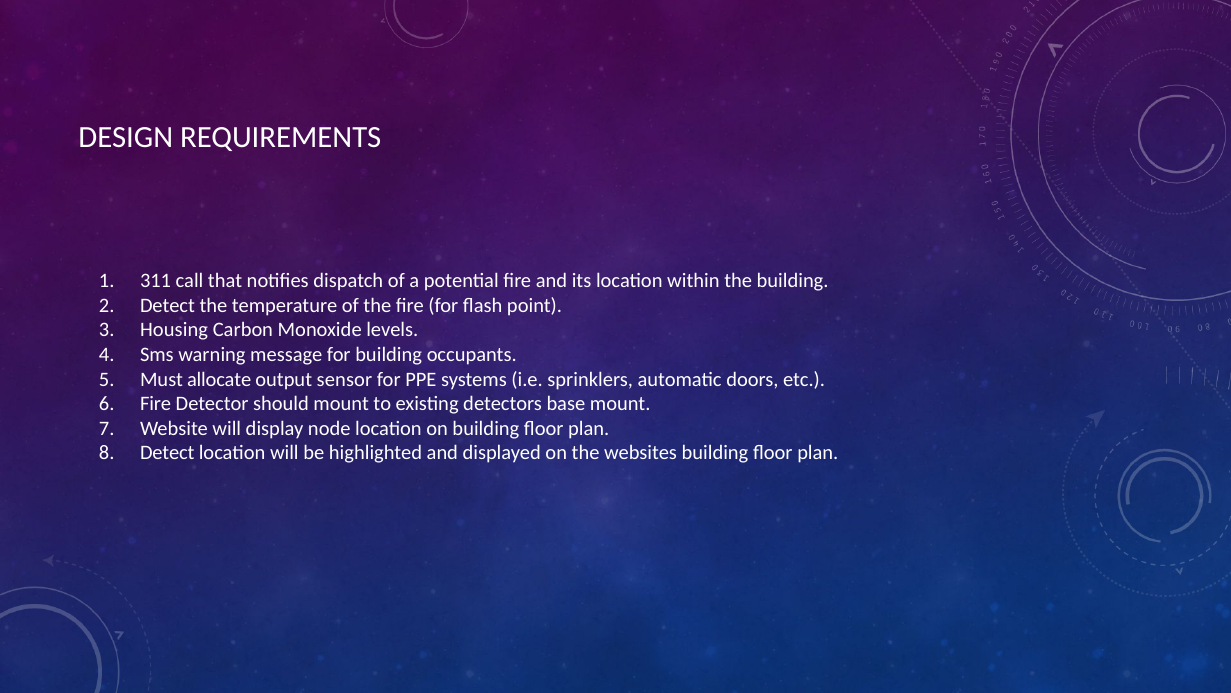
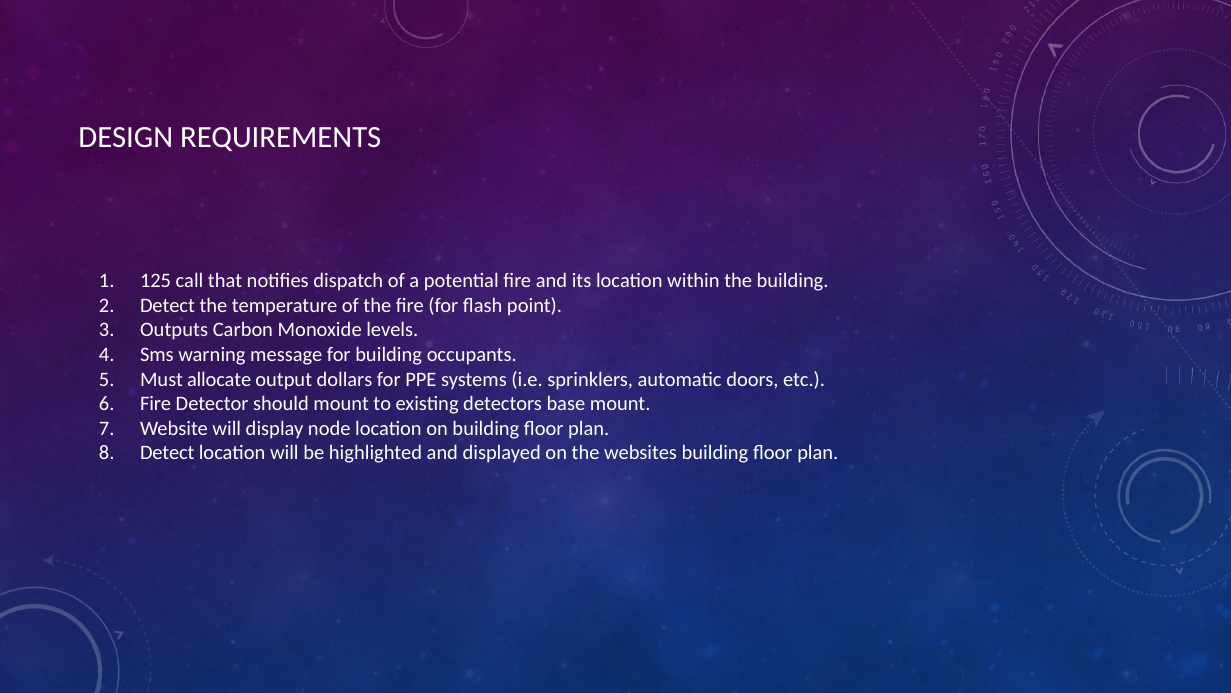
311: 311 -> 125
Housing: Housing -> Outputs
sensor: sensor -> dollars
